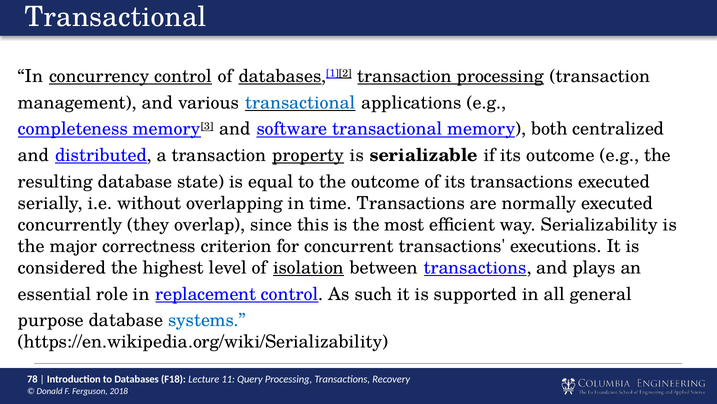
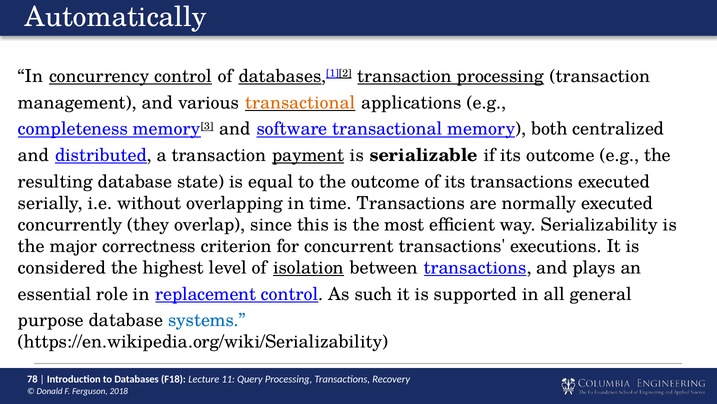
Transactional at (116, 17): Transactional -> Automatically
transactional at (300, 103) colour: blue -> orange
property: property -> payment
